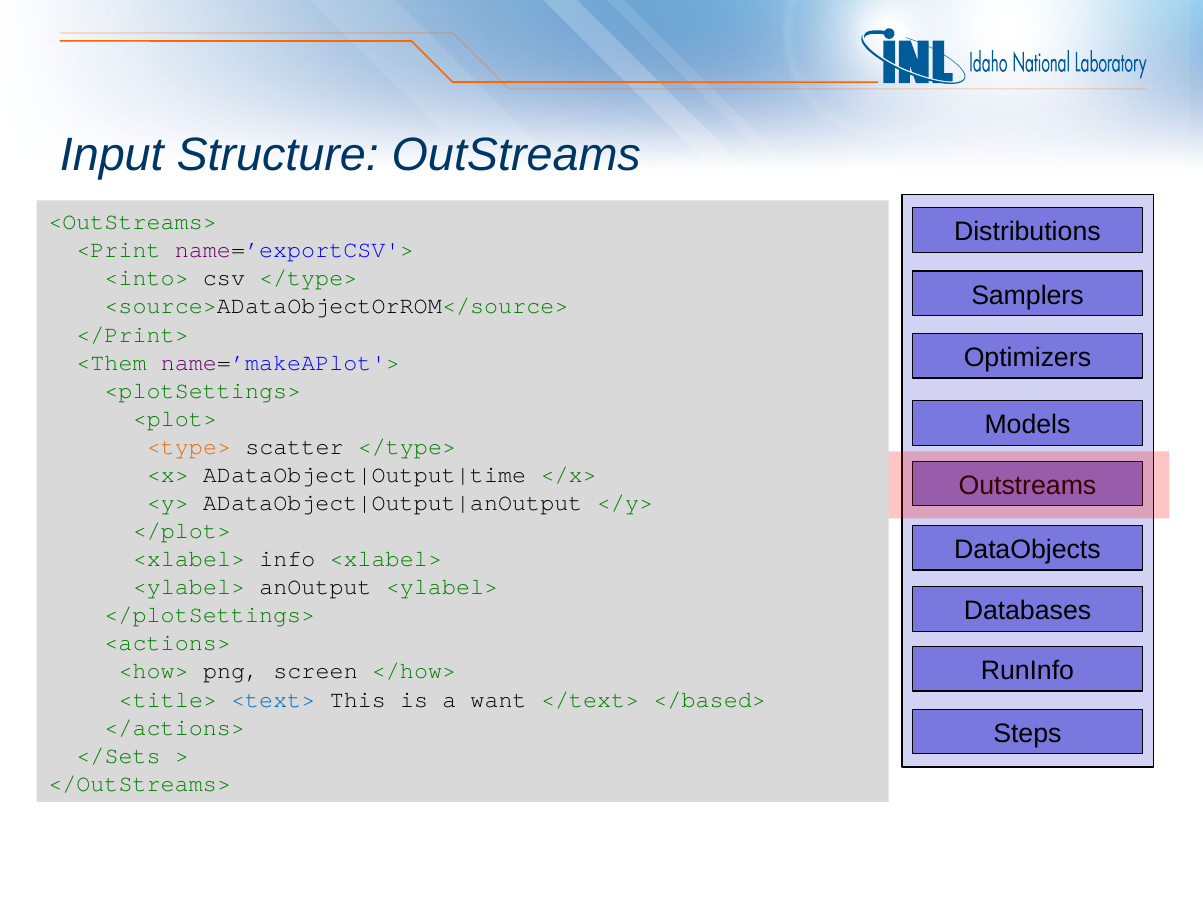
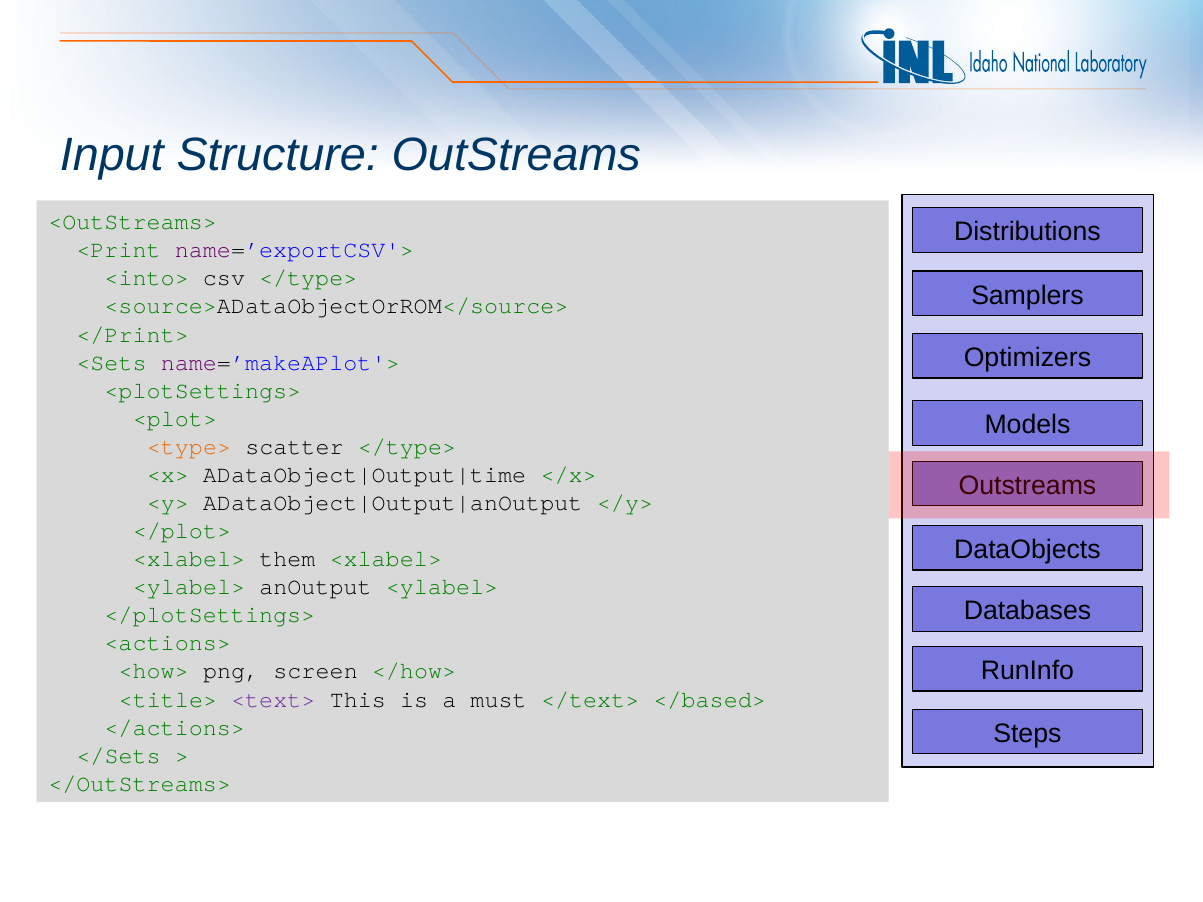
<Them: <Them -> <Sets
info: info -> them
<text> colour: blue -> purple
want: want -> must
